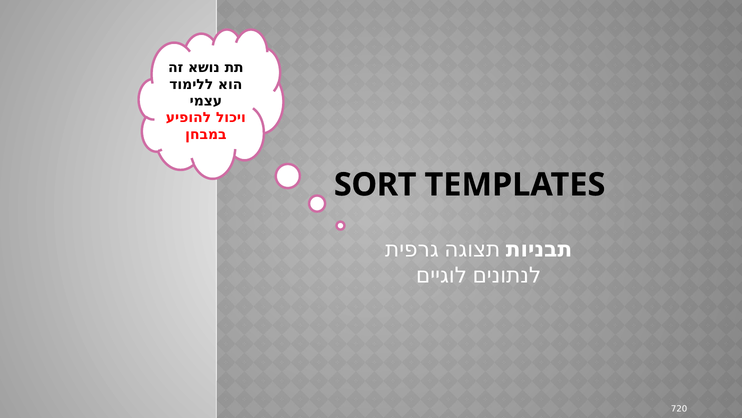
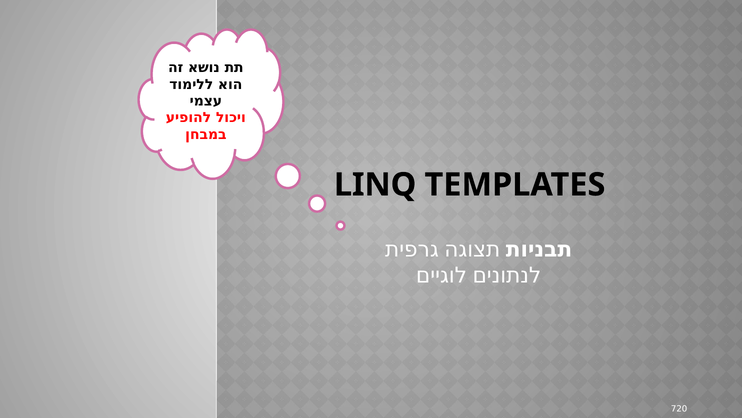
SORT: SORT -> LINQ
